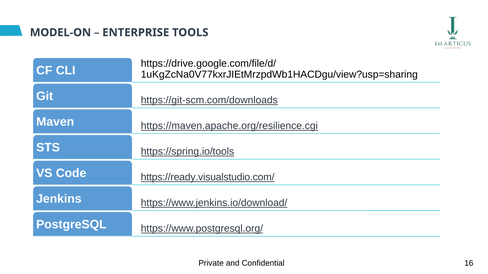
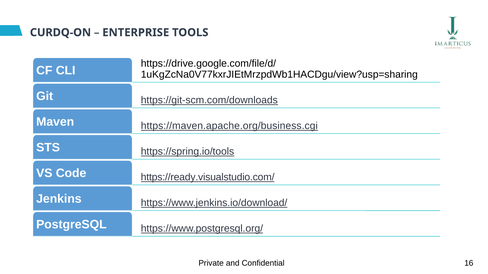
MODEL-ON: MODEL-ON -> CURDQ-ON
https://maven.apache.org/resilience.cgi: https://maven.apache.org/resilience.cgi -> https://maven.apache.org/business.cgi
